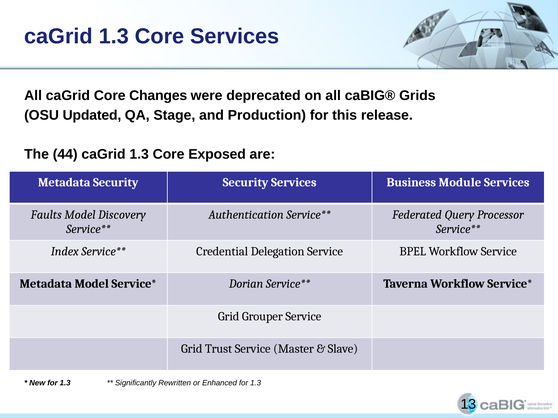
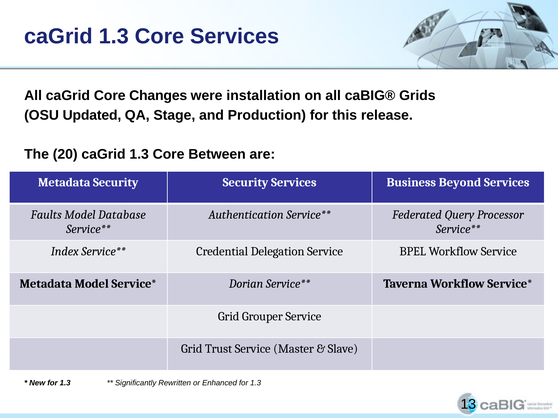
deprecated: deprecated -> installation
44: 44 -> 20
Exposed: Exposed -> Between
Module: Module -> Beyond
Discovery: Discovery -> Database
